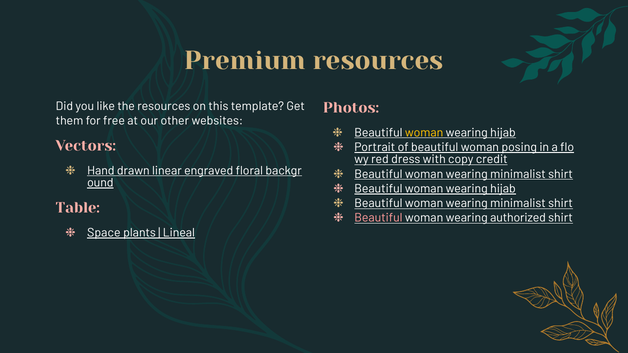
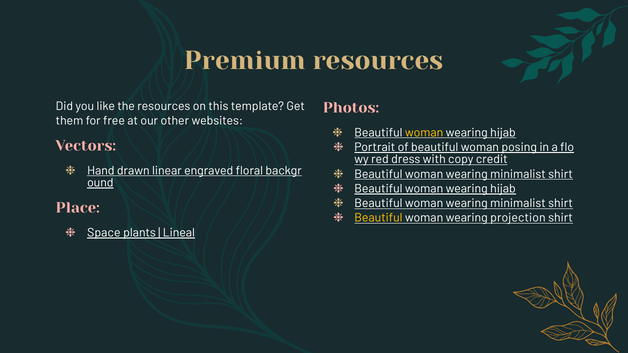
Table: Table -> Place
Beautiful at (378, 218) colour: pink -> yellow
authorized: authorized -> projection
